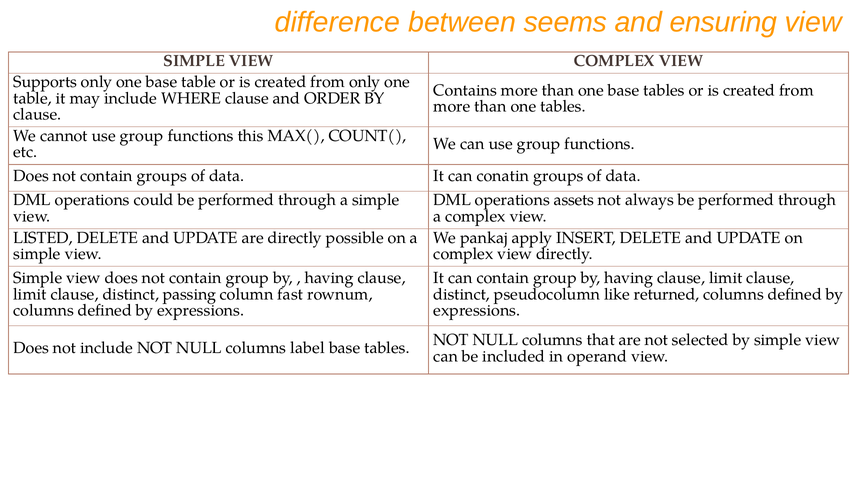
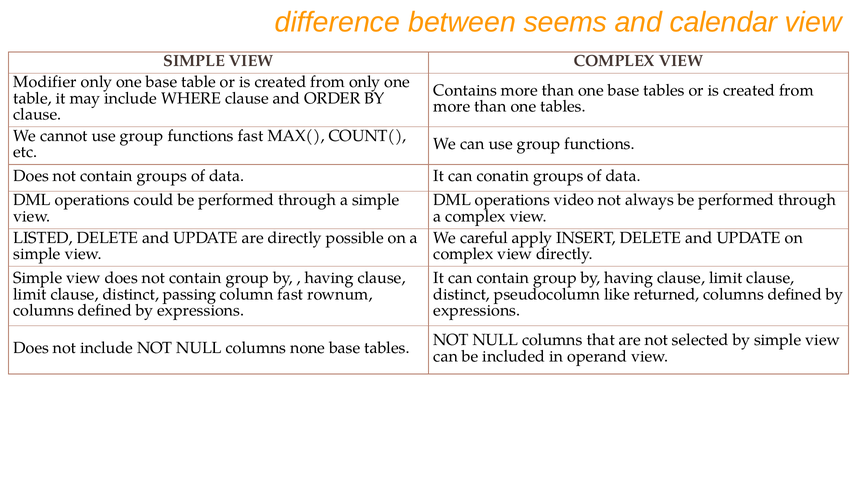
ensuring: ensuring -> calendar
Supports: Supports -> Modifier
functions this: this -> fast
assets: assets -> video
pankaj: pankaj -> careful
label: label -> none
